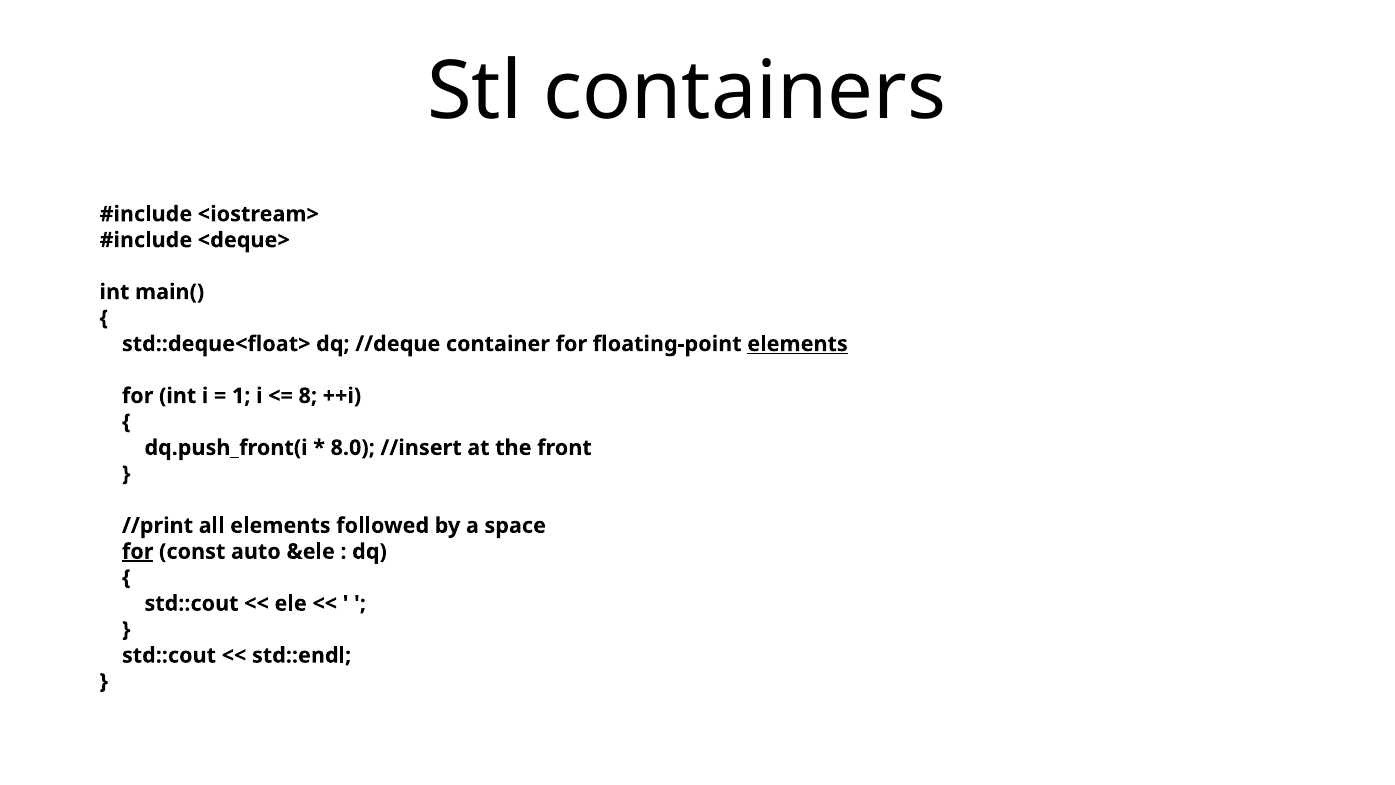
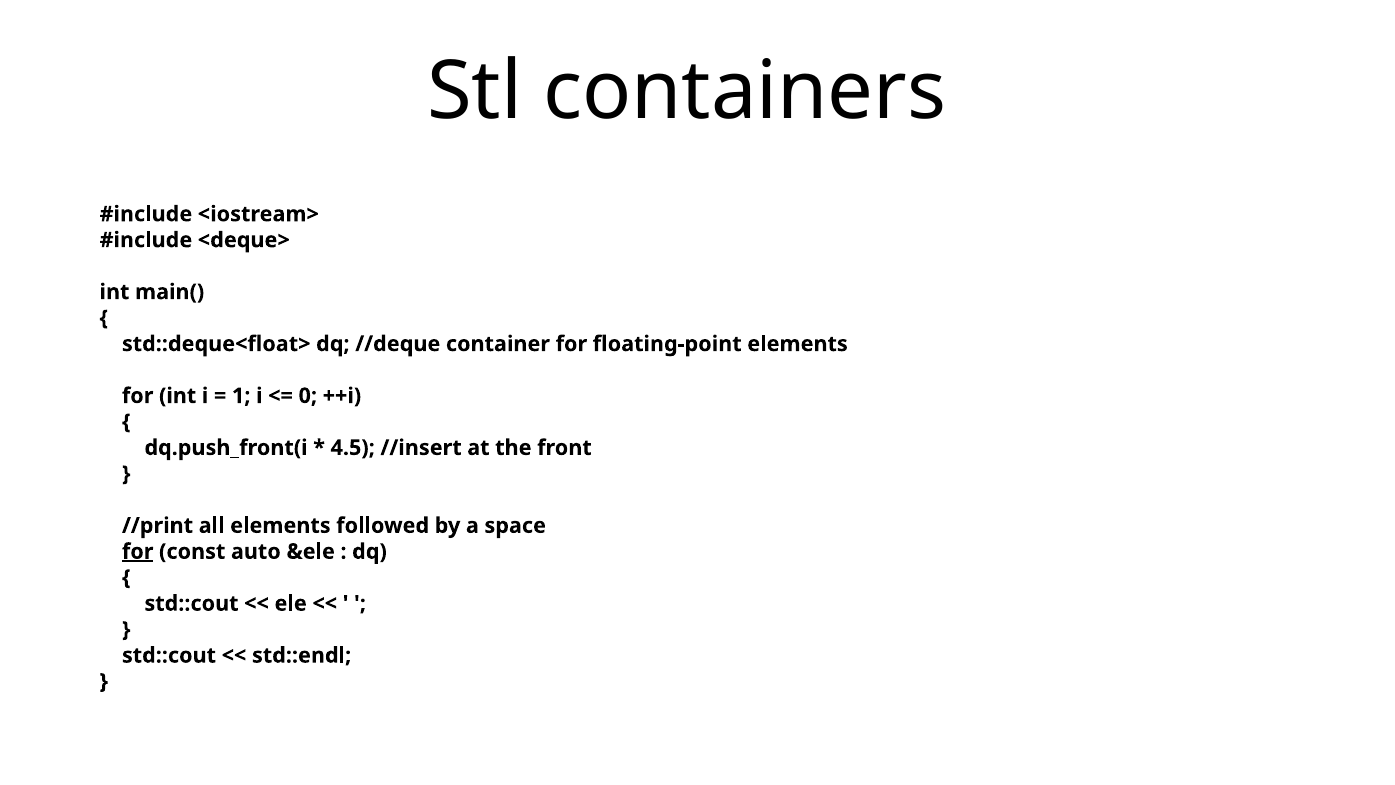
elements at (797, 344) underline: present -> none
8: 8 -> 0
8.0: 8.0 -> 4.5
